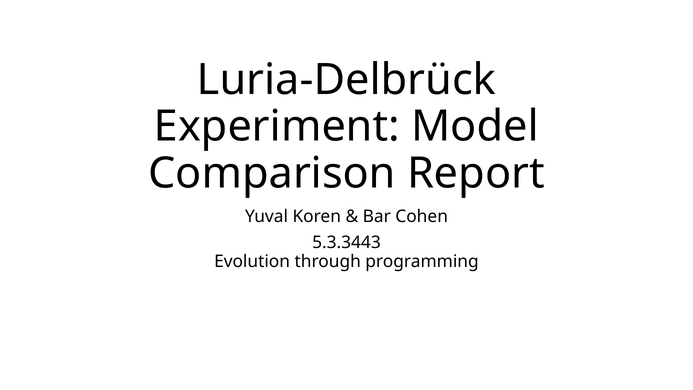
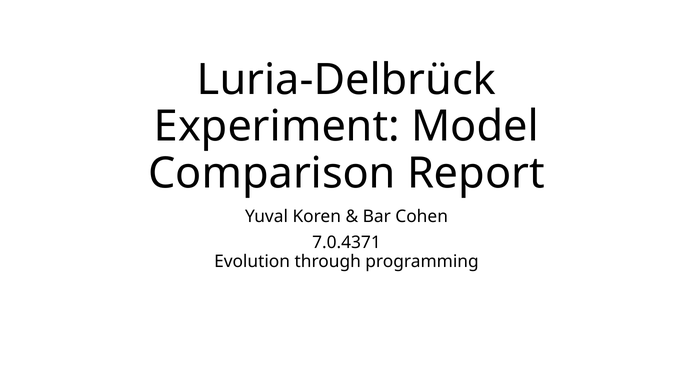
5.3.3443: 5.3.3443 -> 7.0.4371
